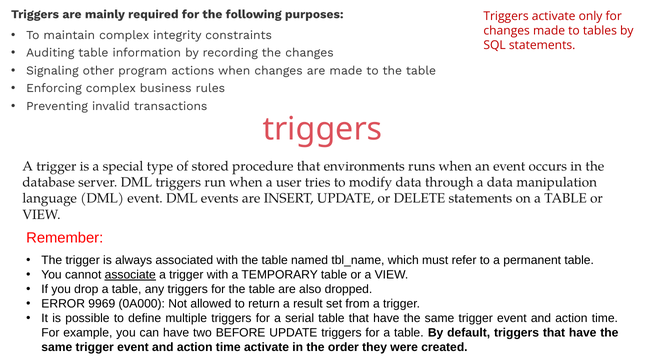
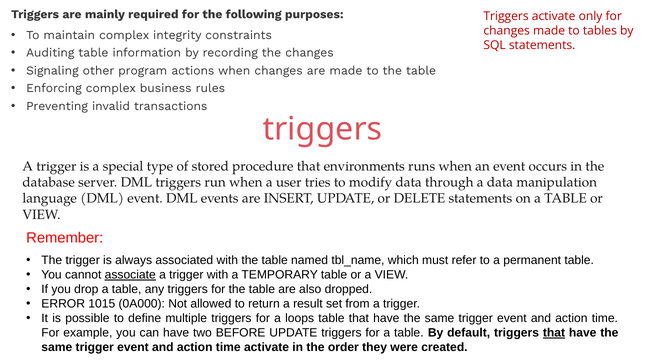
9969: 9969 -> 1015
serial: serial -> loops
that at (554, 333) underline: none -> present
